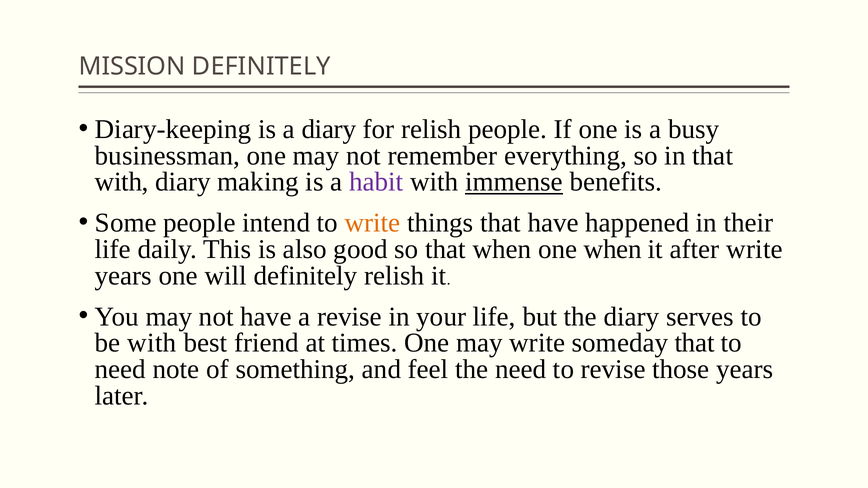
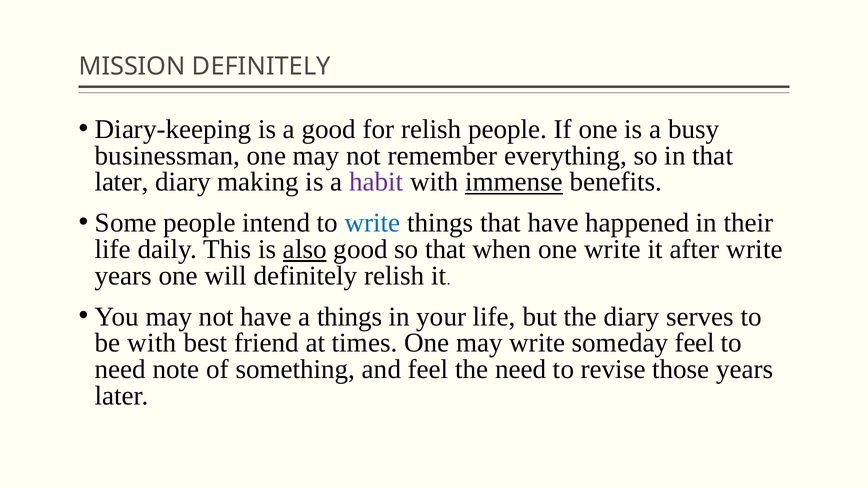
a diary: diary -> good
with at (122, 182): with -> later
write at (373, 223) colour: orange -> blue
also underline: none -> present
one when: when -> write
a revise: revise -> things
someday that: that -> feel
